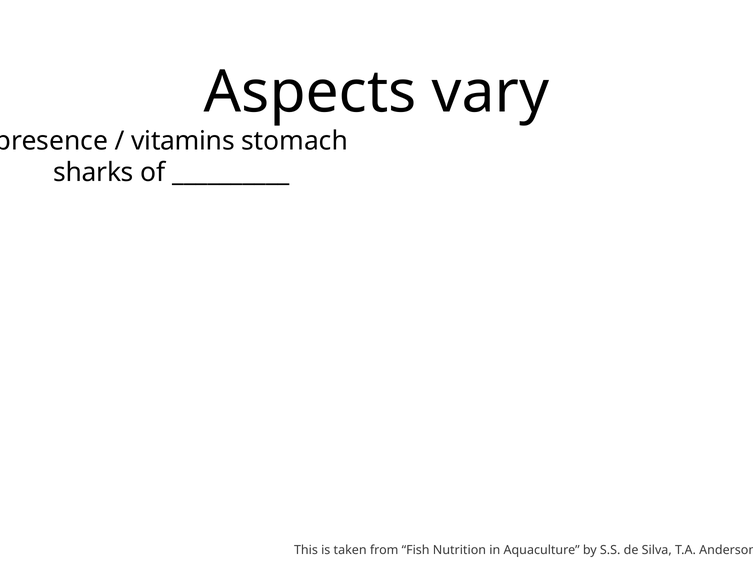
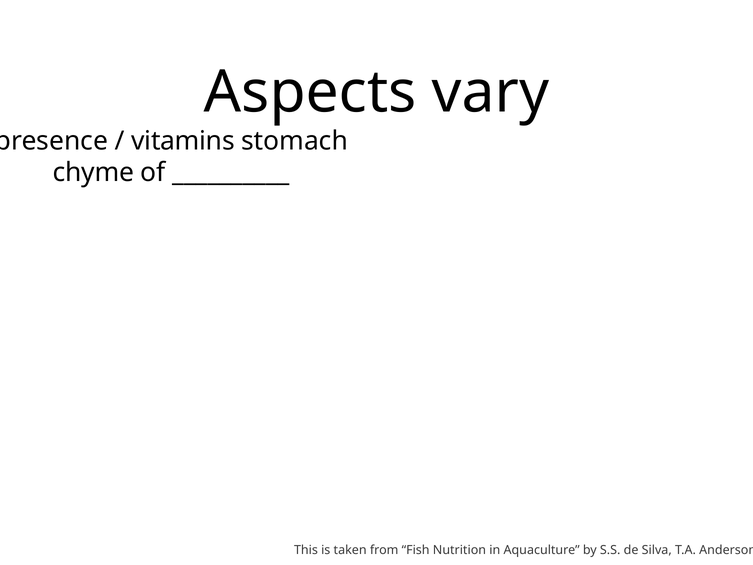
sharks: sharks -> chyme
